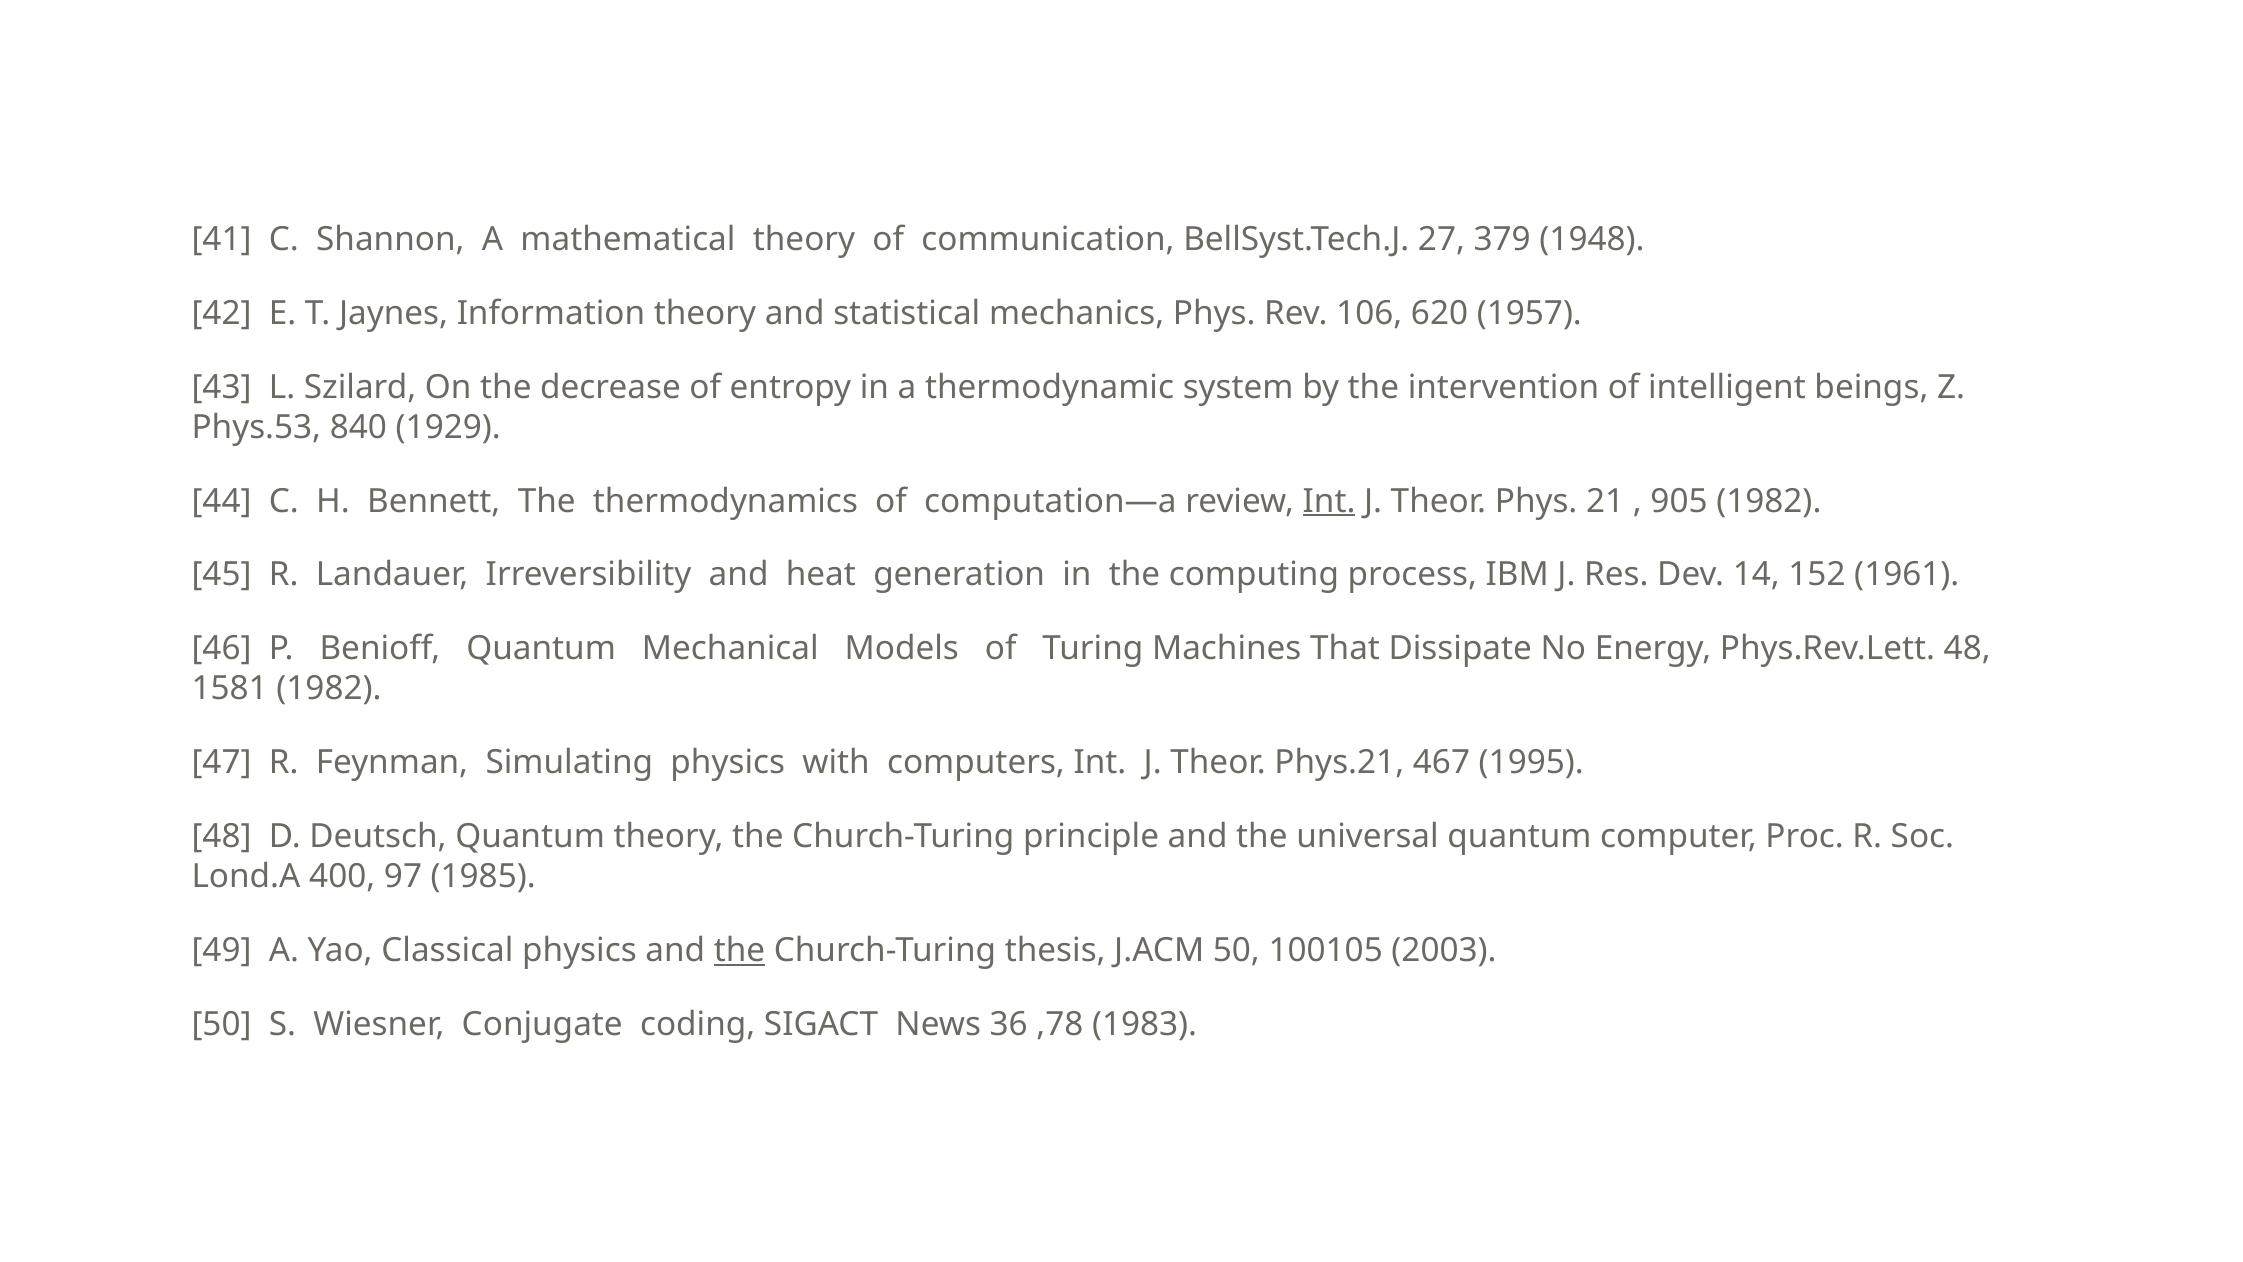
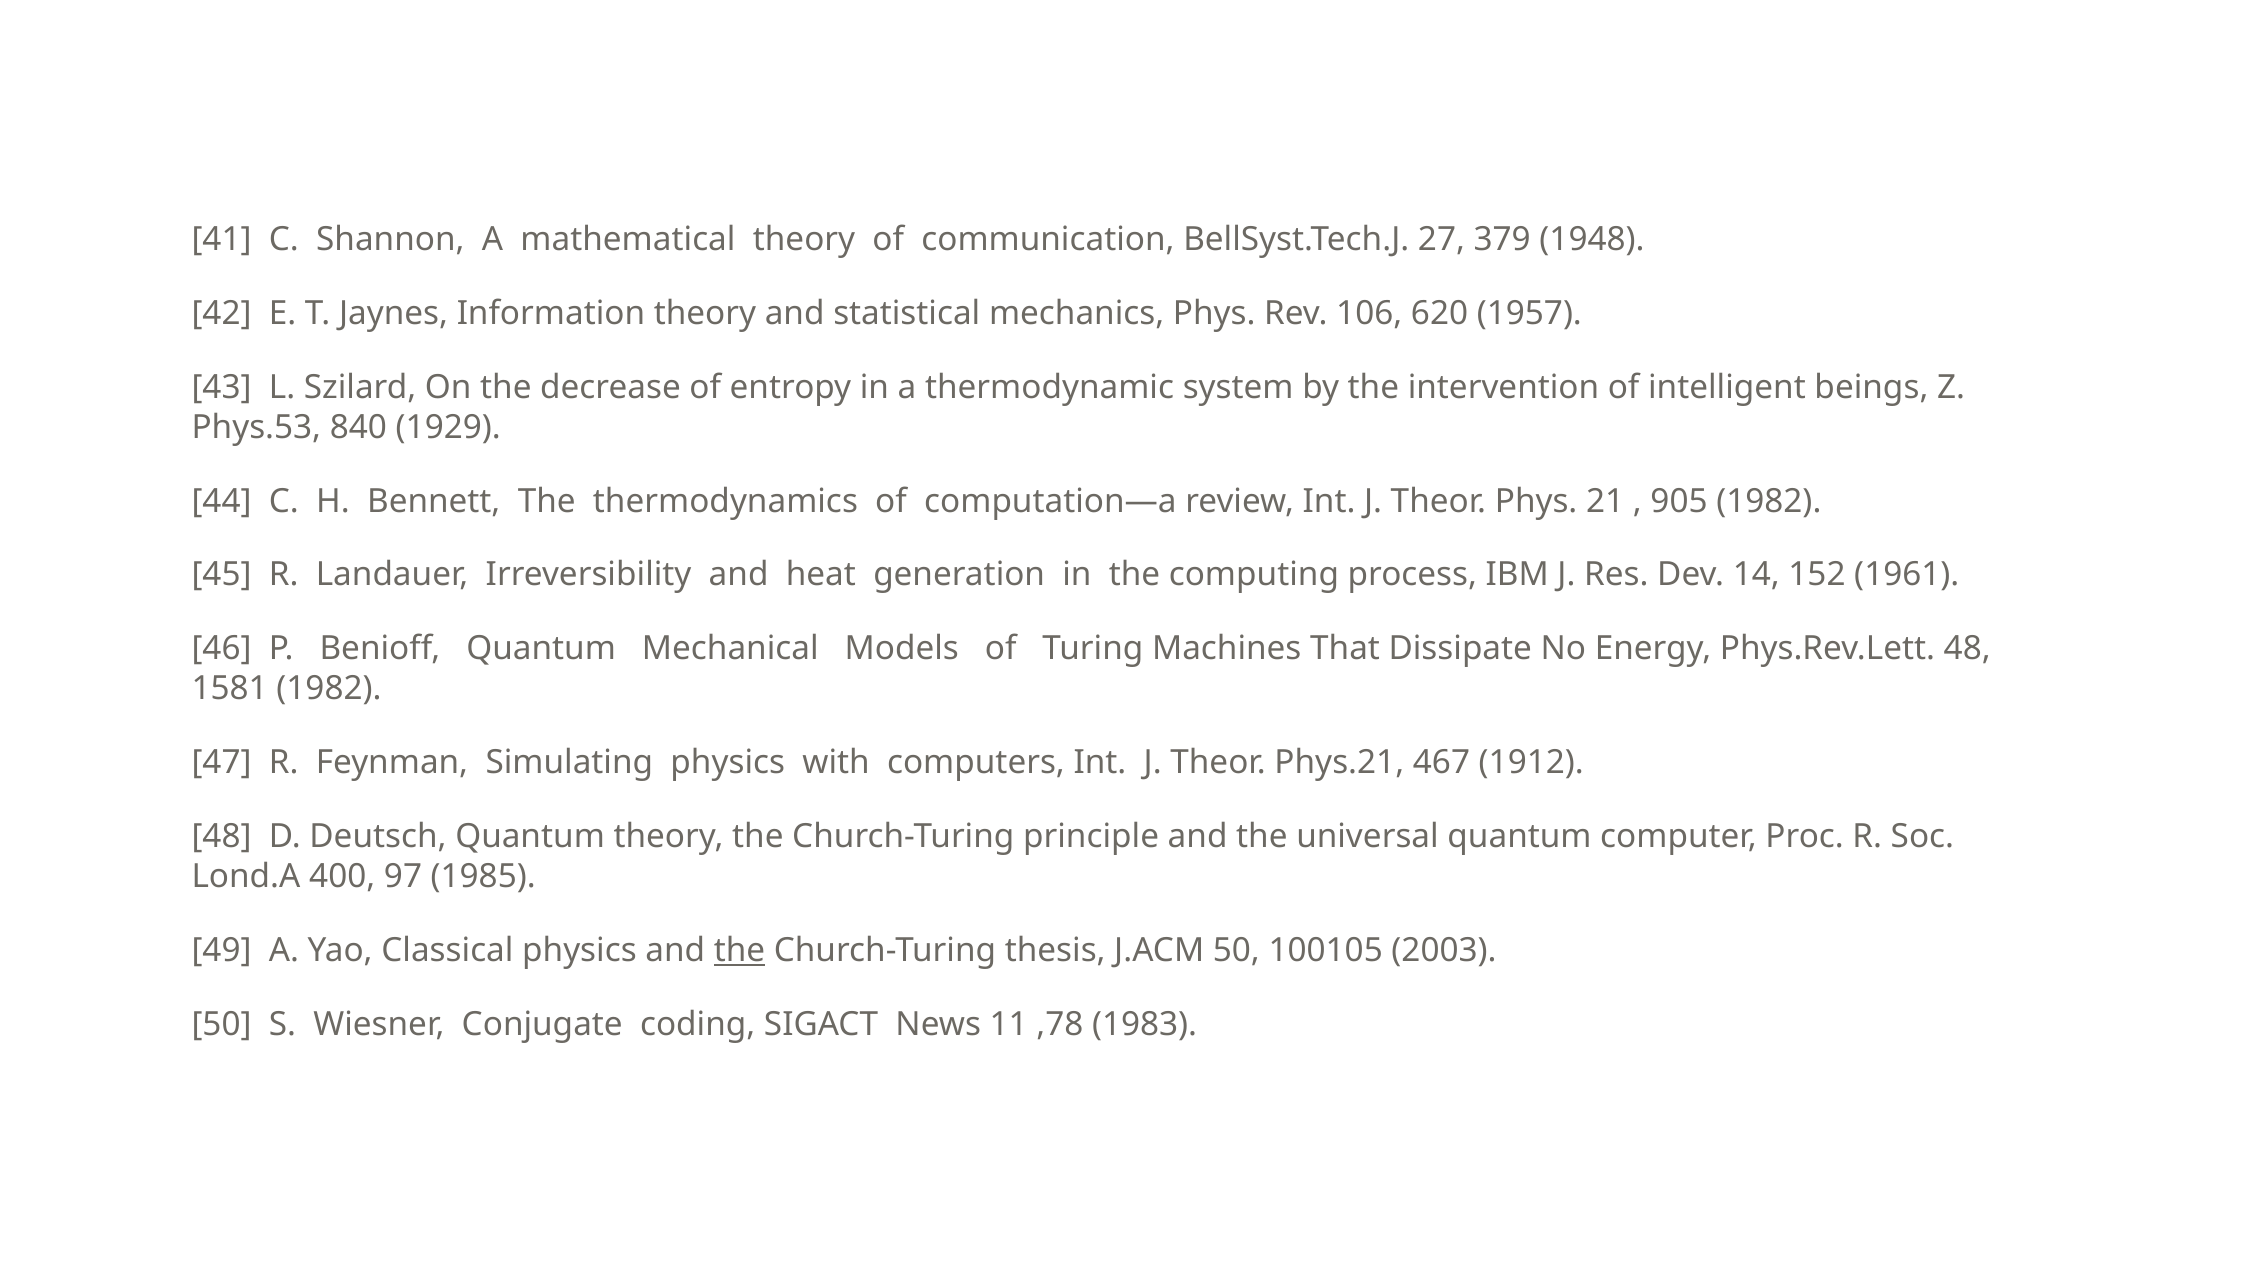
Int at (1329, 501) underline: present -> none
1995: 1995 -> 1912
36: 36 -> 11
